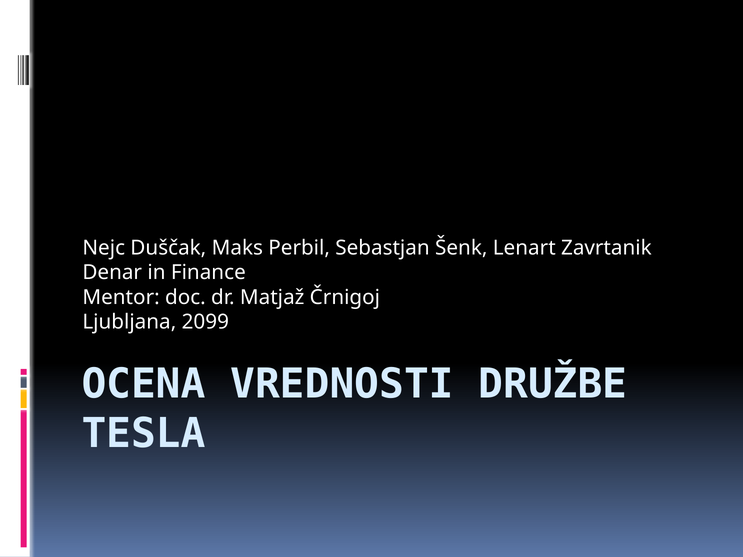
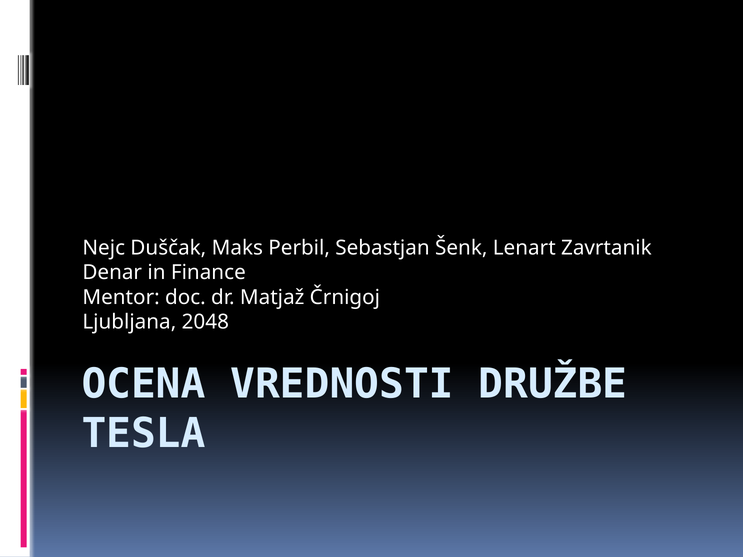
2099: 2099 -> 2048
